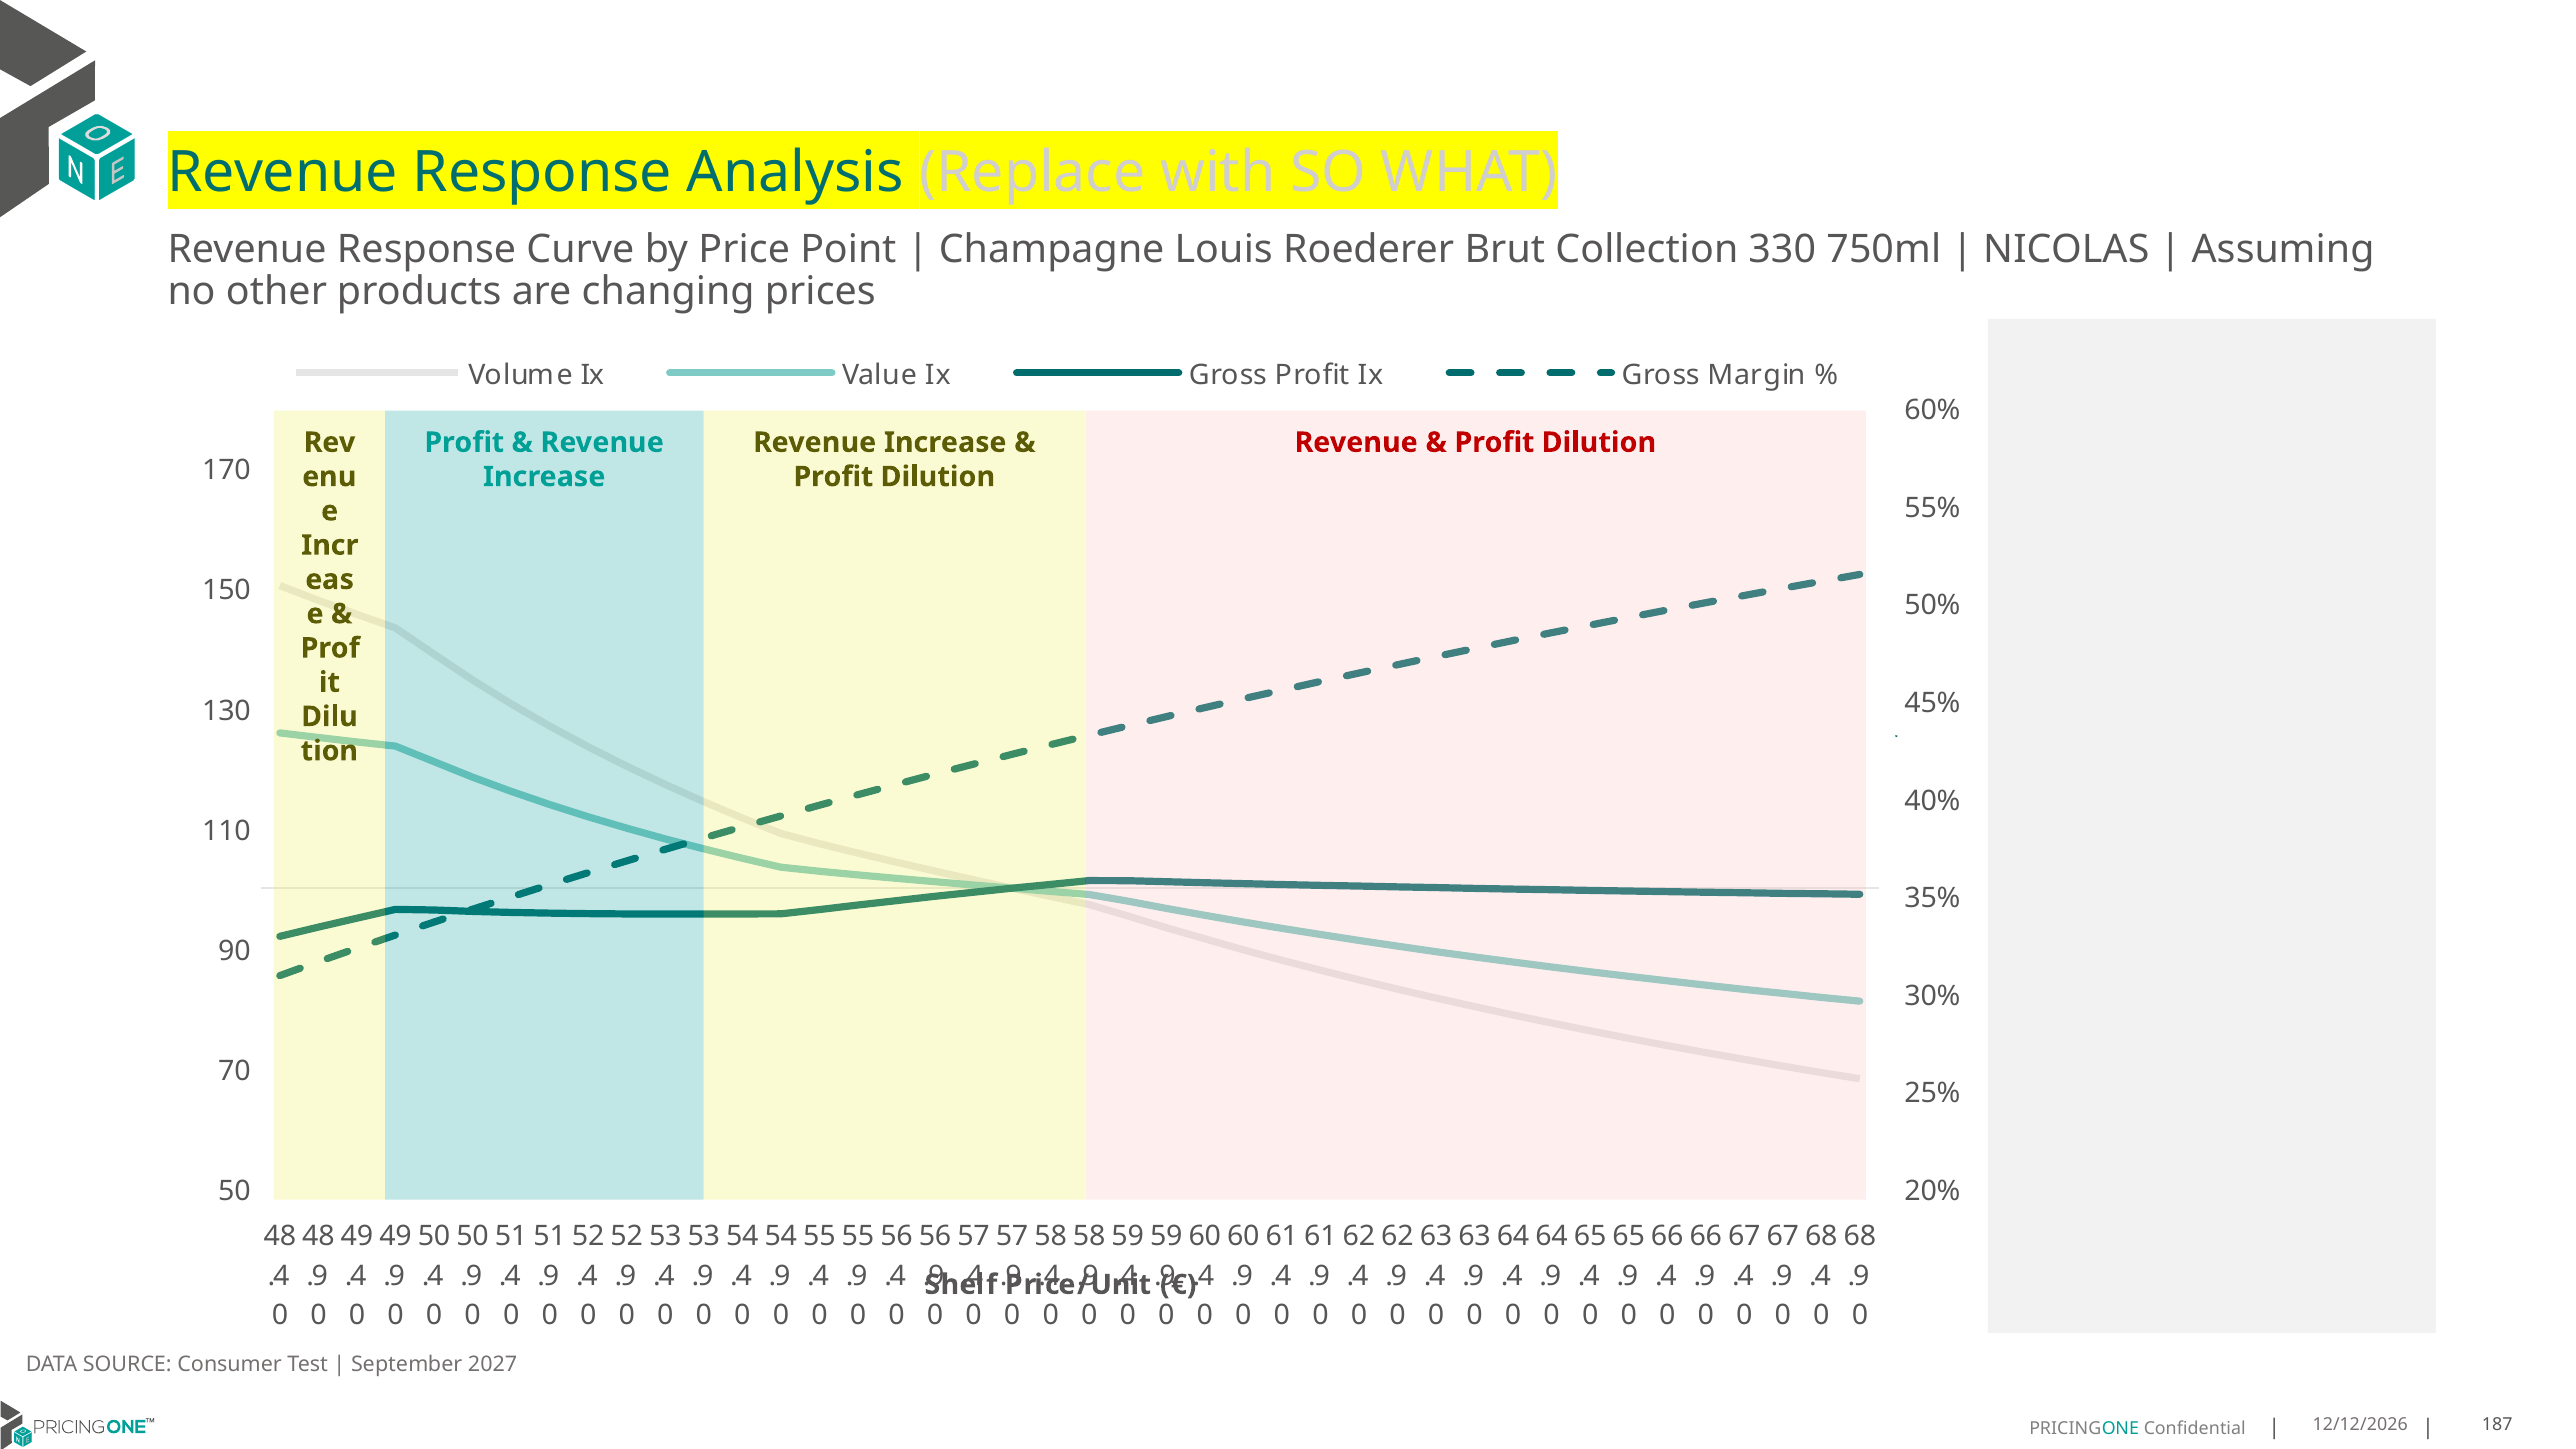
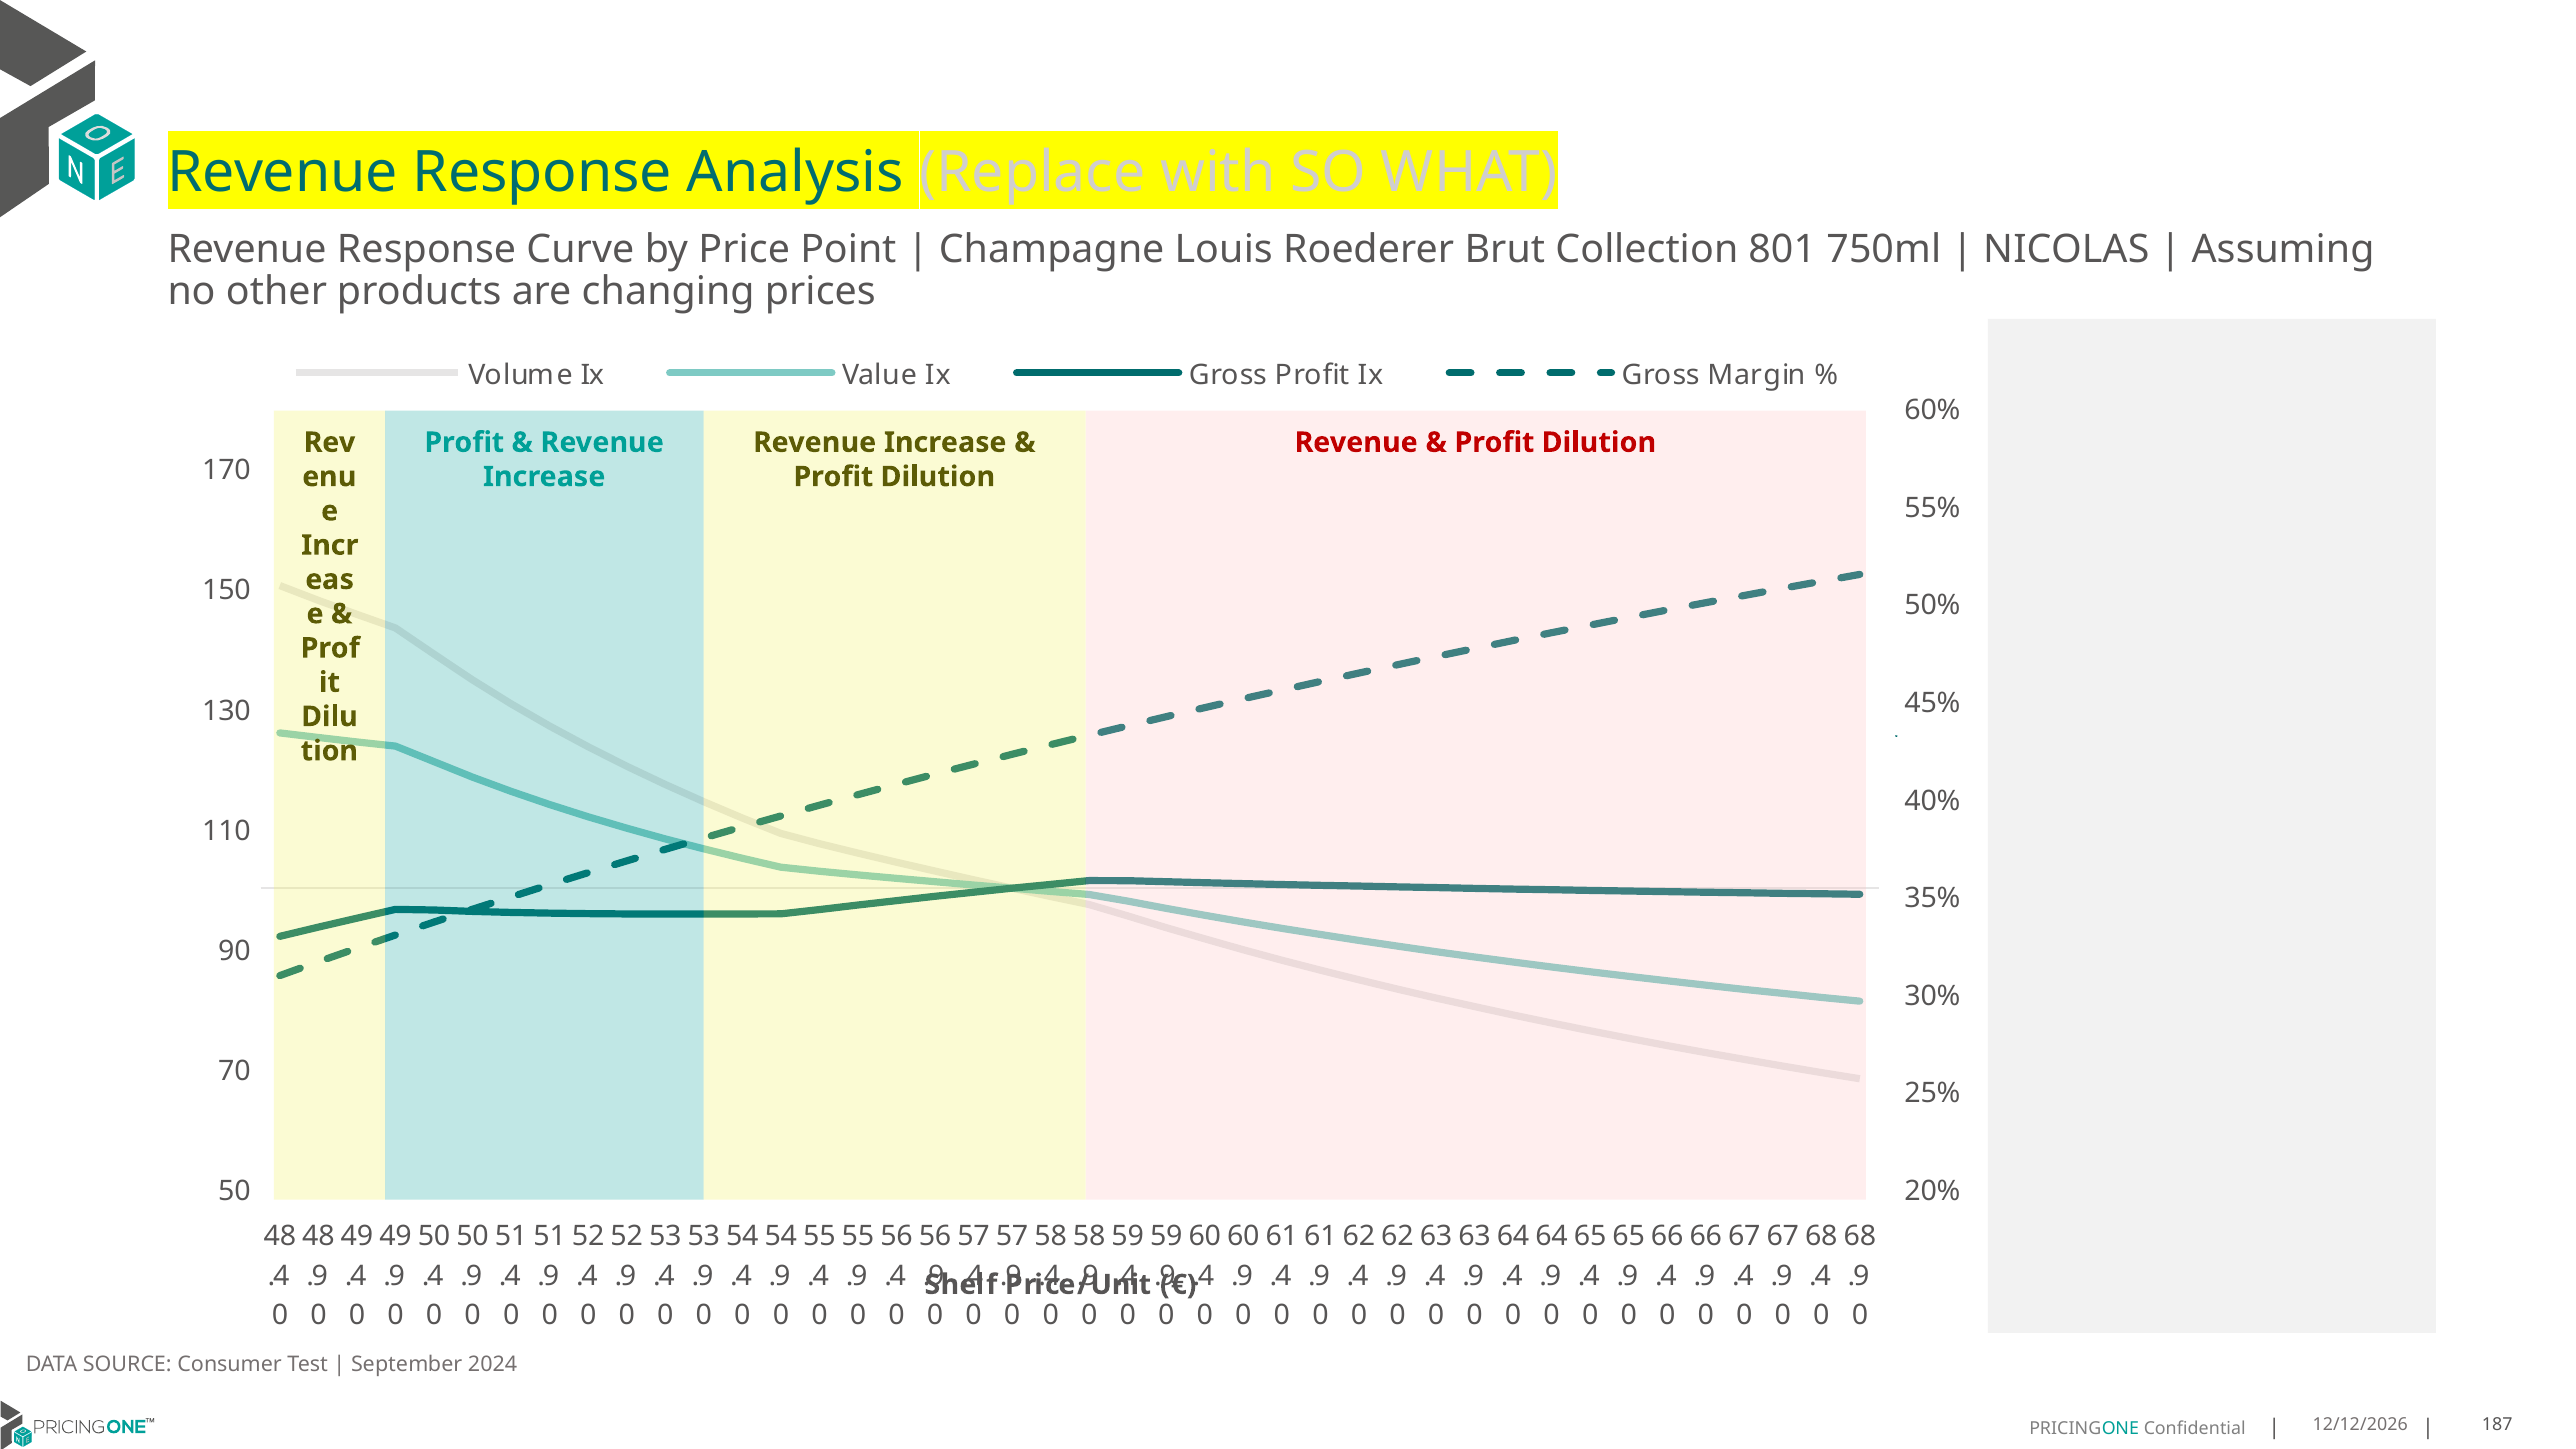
330: 330 -> 801
2027: 2027 -> 2024
